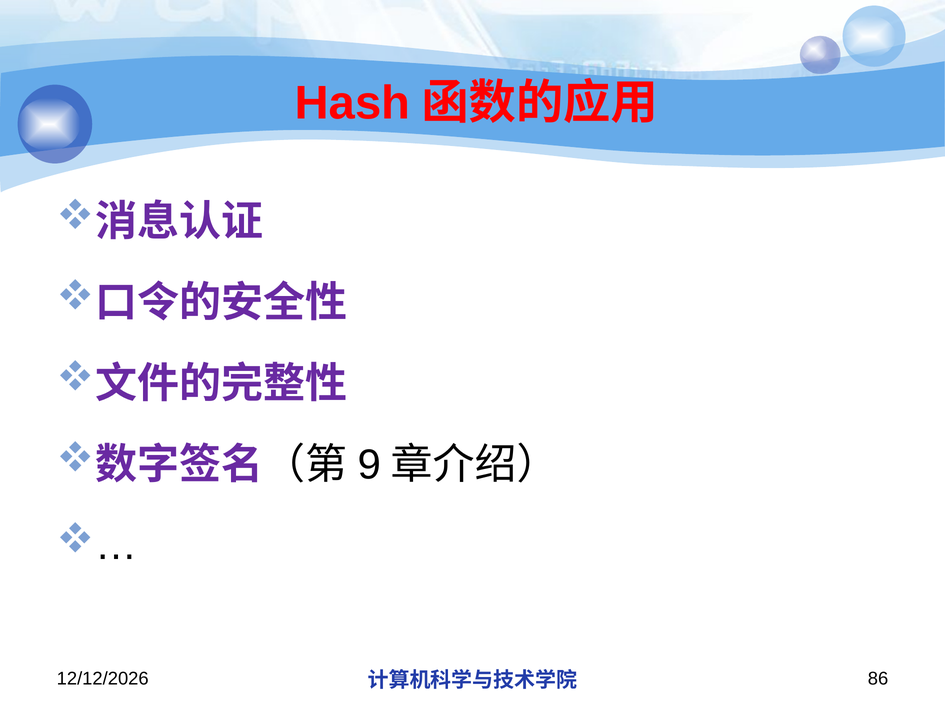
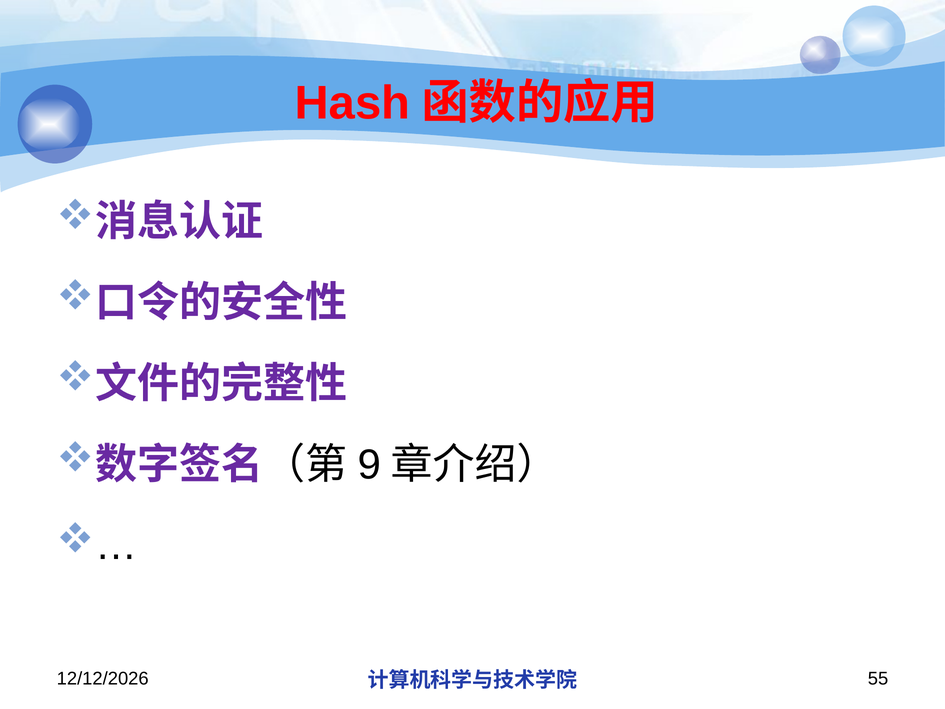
86: 86 -> 55
